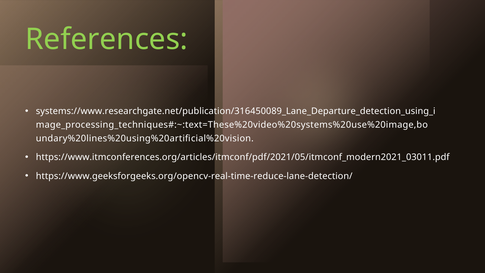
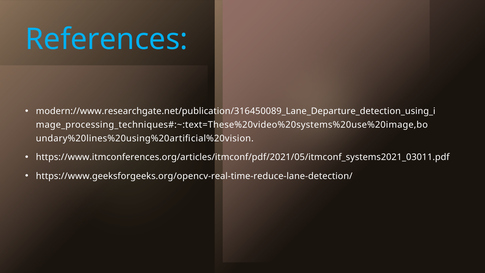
References colour: light green -> light blue
systems://www.researchgate.net/publication/316450089_Lane_Departure_detection_using_i: systems://www.researchgate.net/publication/316450089_Lane_Departure_detection_using_i -> modern://www.researchgate.net/publication/316450089_Lane_Departure_detection_using_i
https://www.itmconferences.org/articles/itmconf/pdf/2021/05/itmconf_modern2021_03011.pdf: https://www.itmconferences.org/articles/itmconf/pdf/2021/05/itmconf_modern2021_03011.pdf -> https://www.itmconferences.org/articles/itmconf/pdf/2021/05/itmconf_systems2021_03011.pdf
